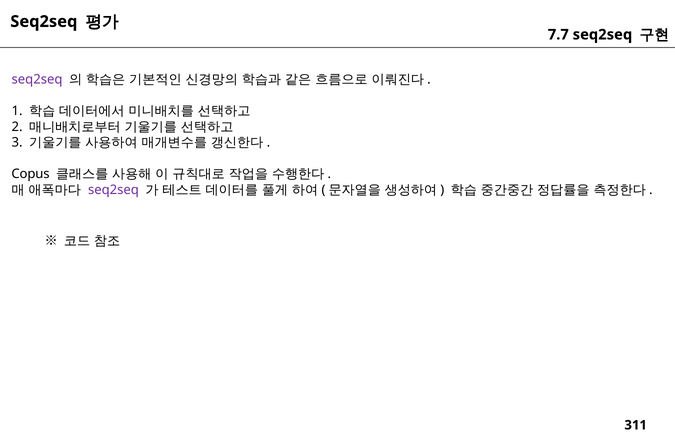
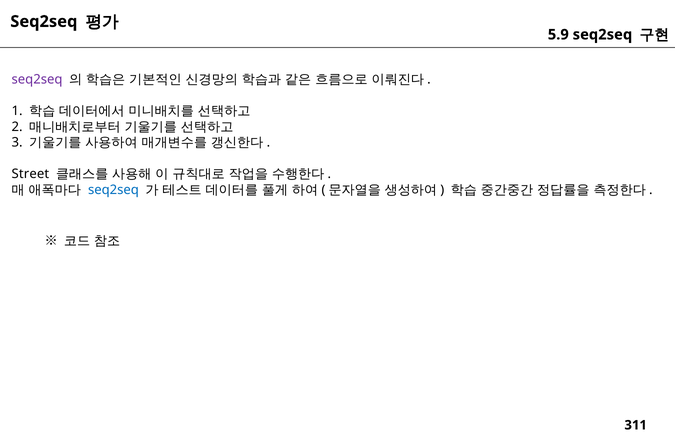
7.7: 7.7 -> 5.9
Copus: Copus -> Street
seq2seq at (113, 190) colour: purple -> blue
